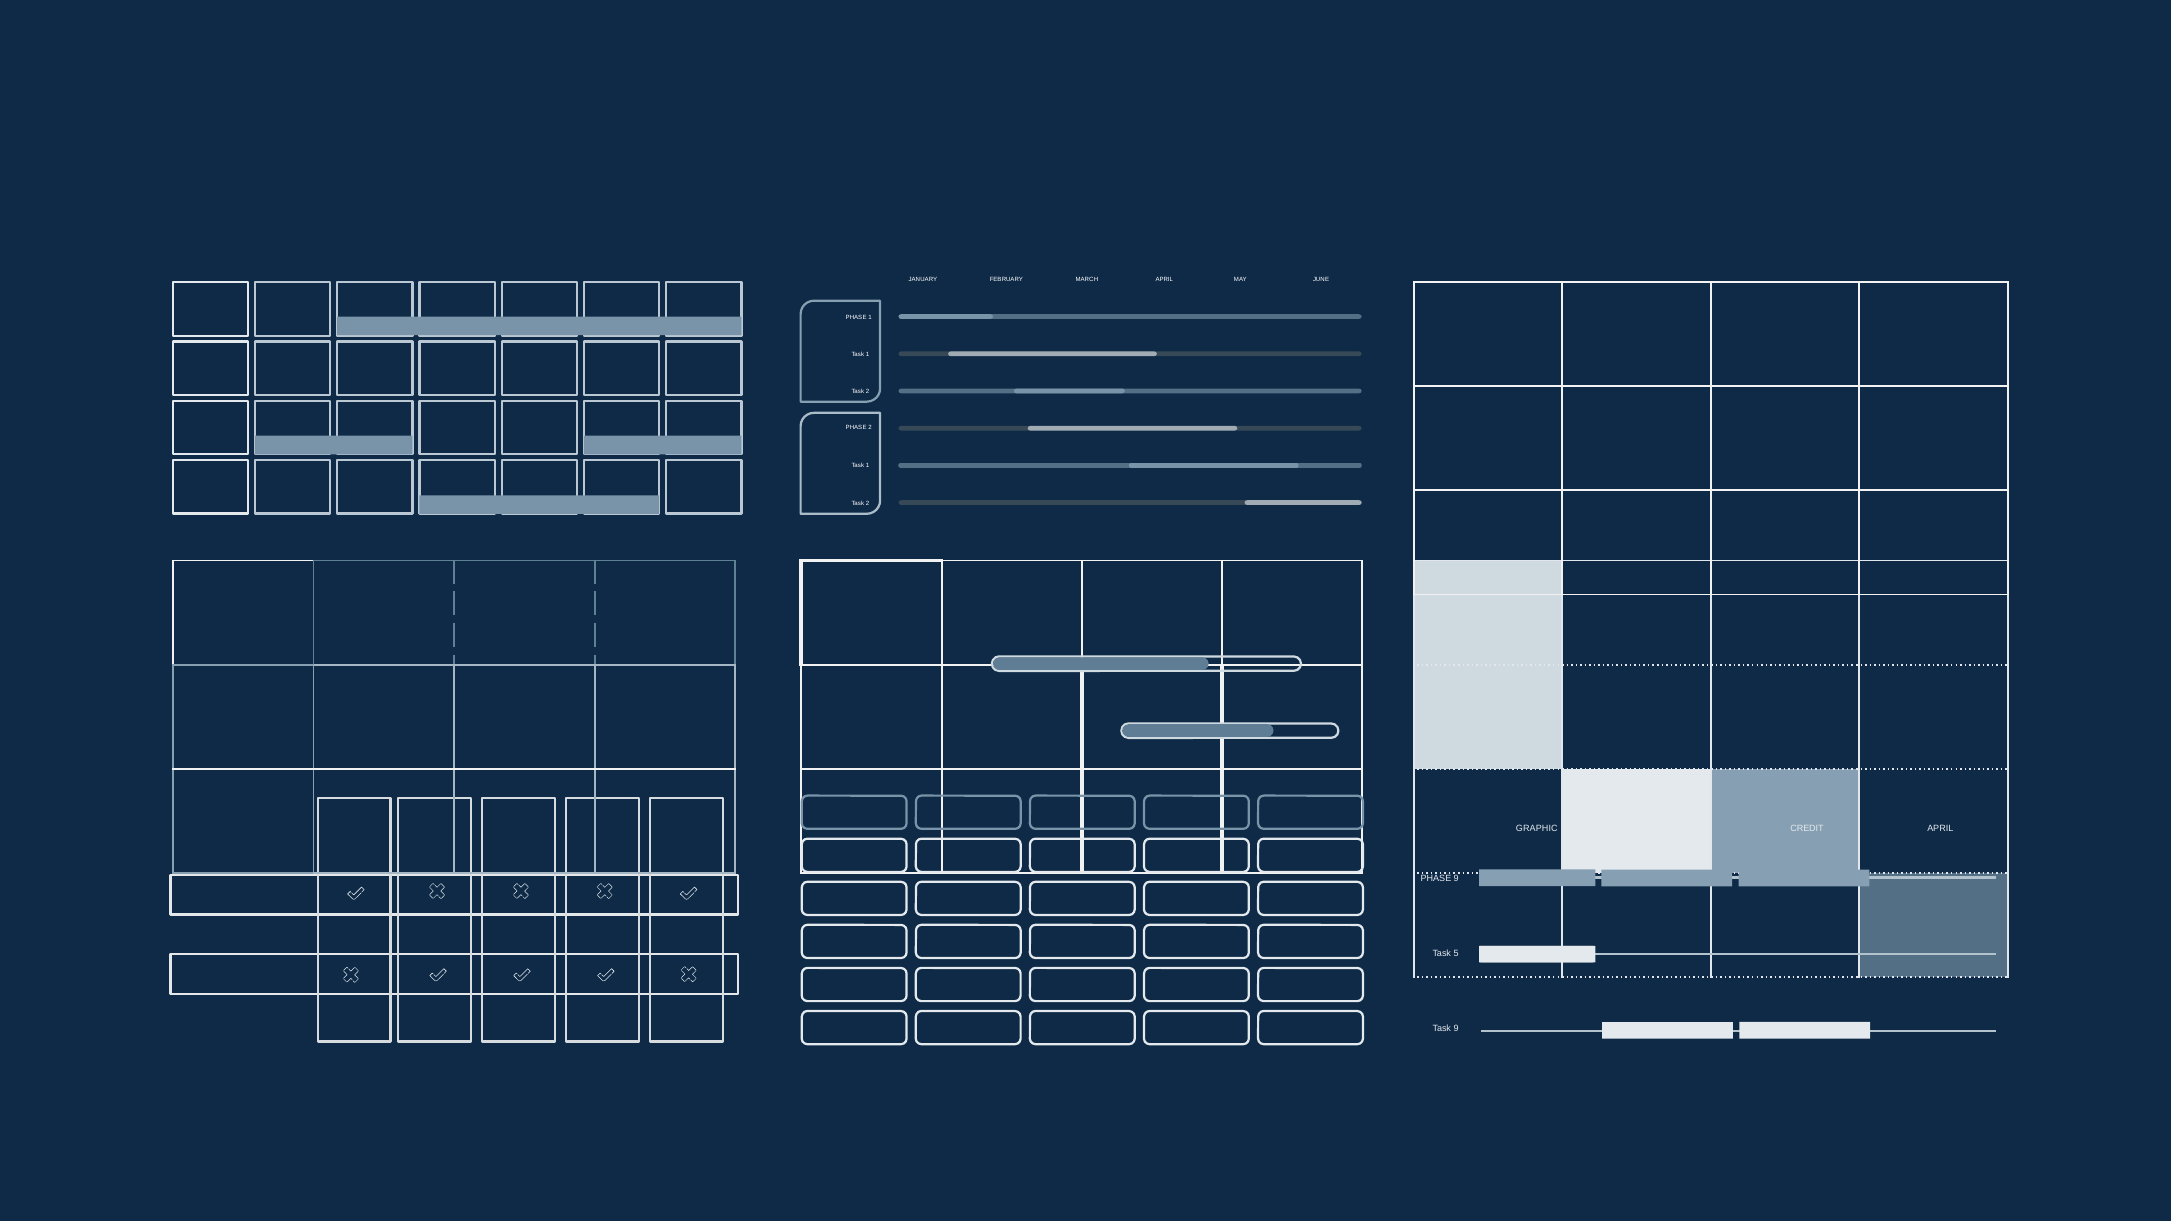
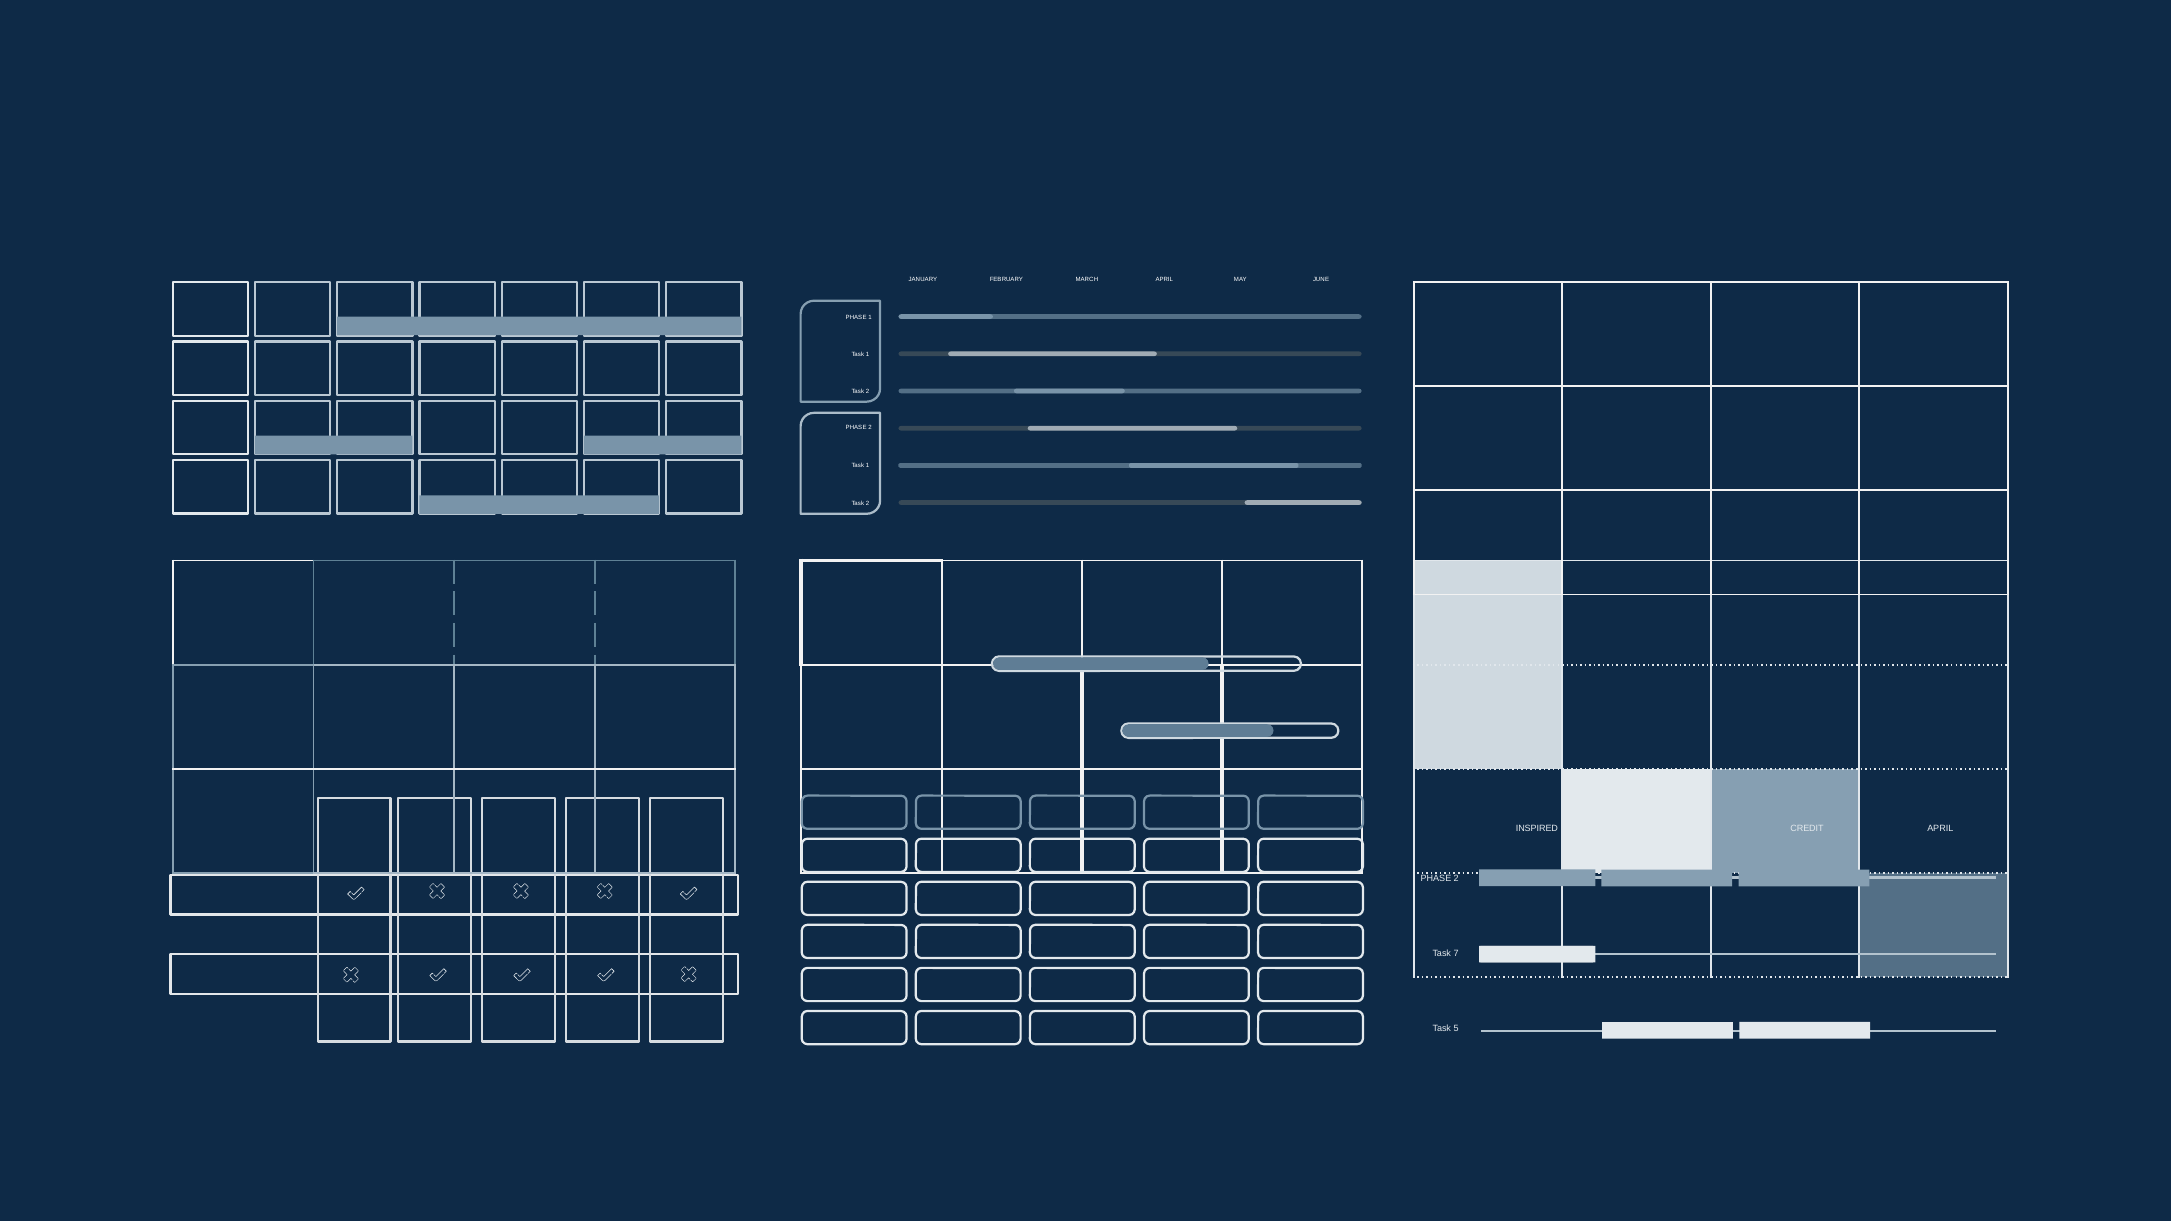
GRAPHIC: GRAPHIC -> INSPIRED
9 at (1456, 878): 9 -> 2
5: 5 -> 7
Task 9: 9 -> 5
